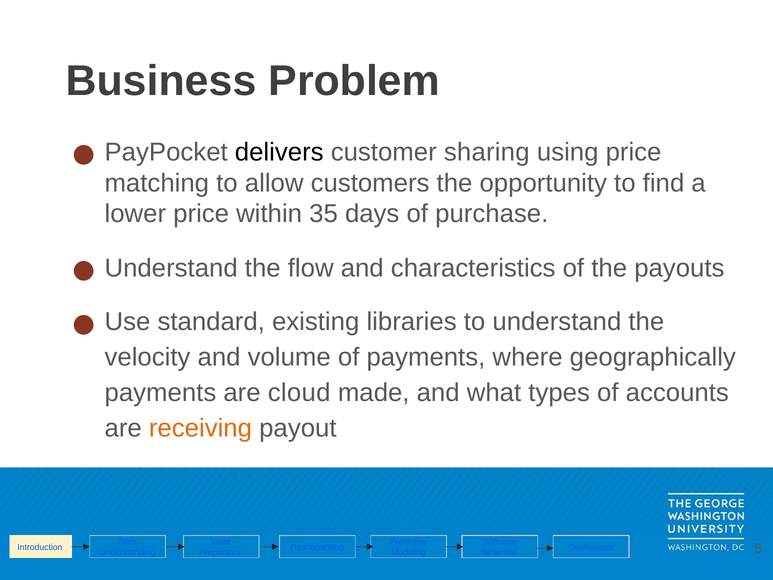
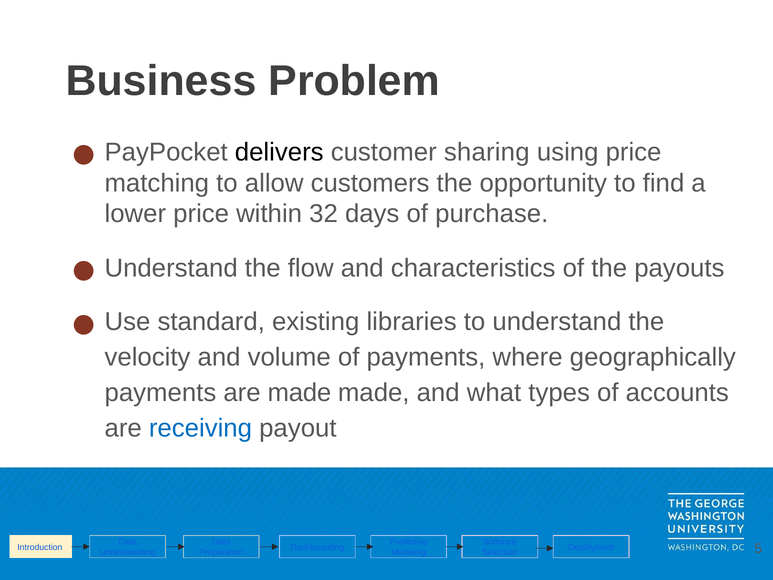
35: 35 -> 32
are cloud: cloud -> made
receiving colour: orange -> blue
